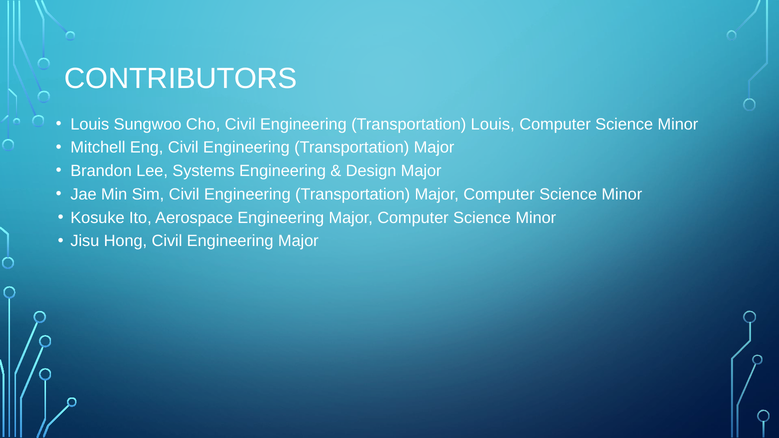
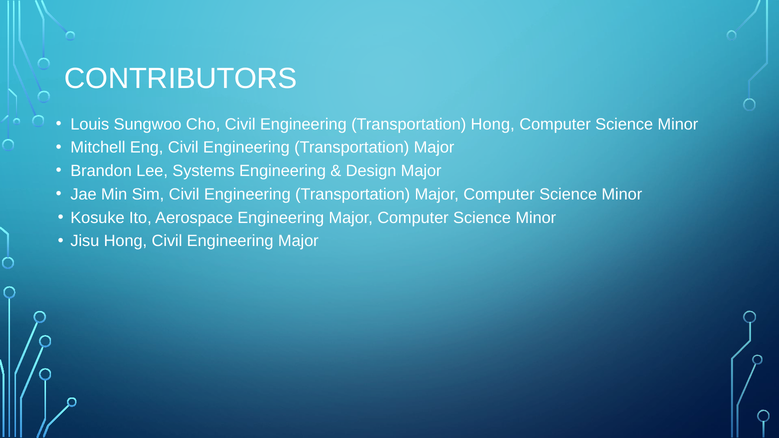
Transportation Louis: Louis -> Hong
